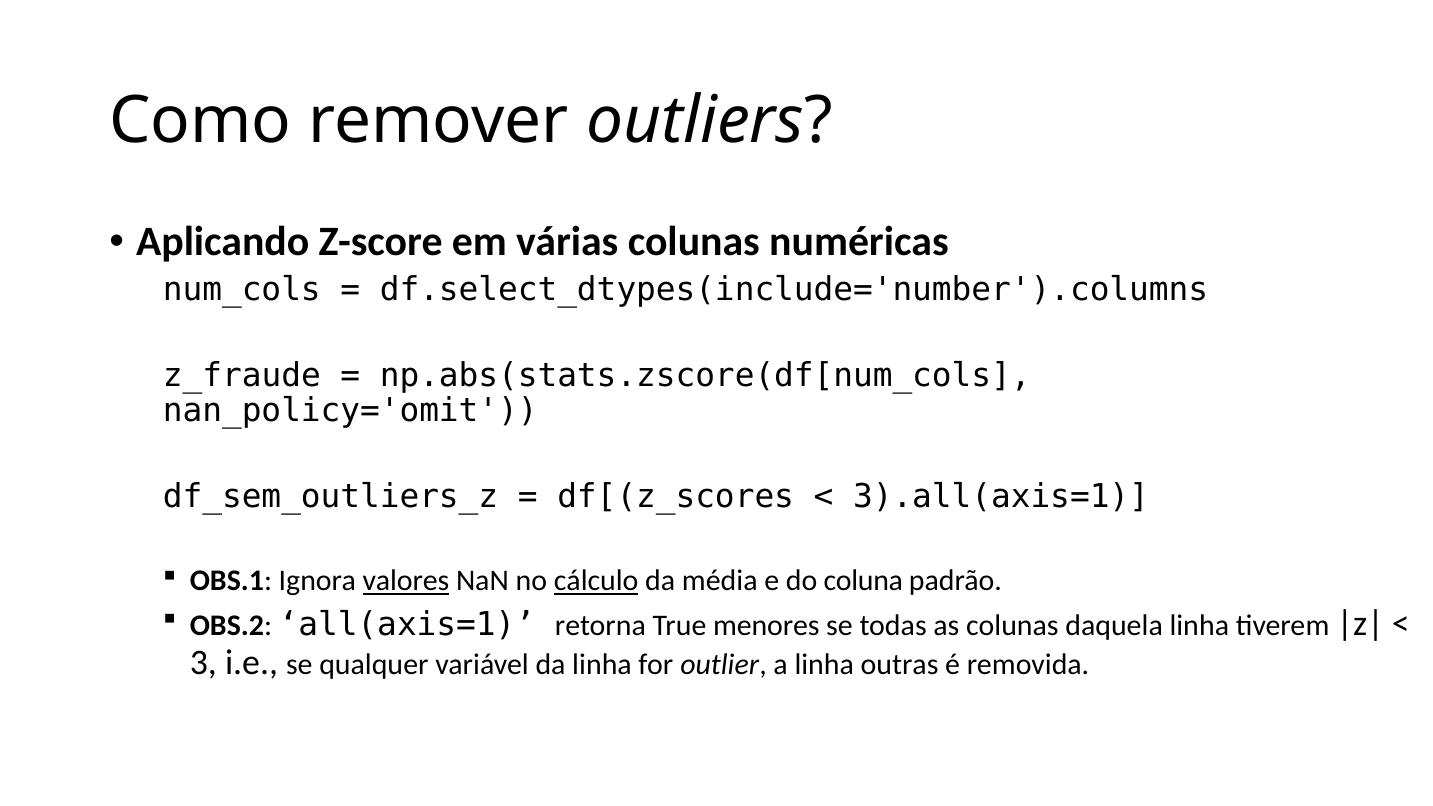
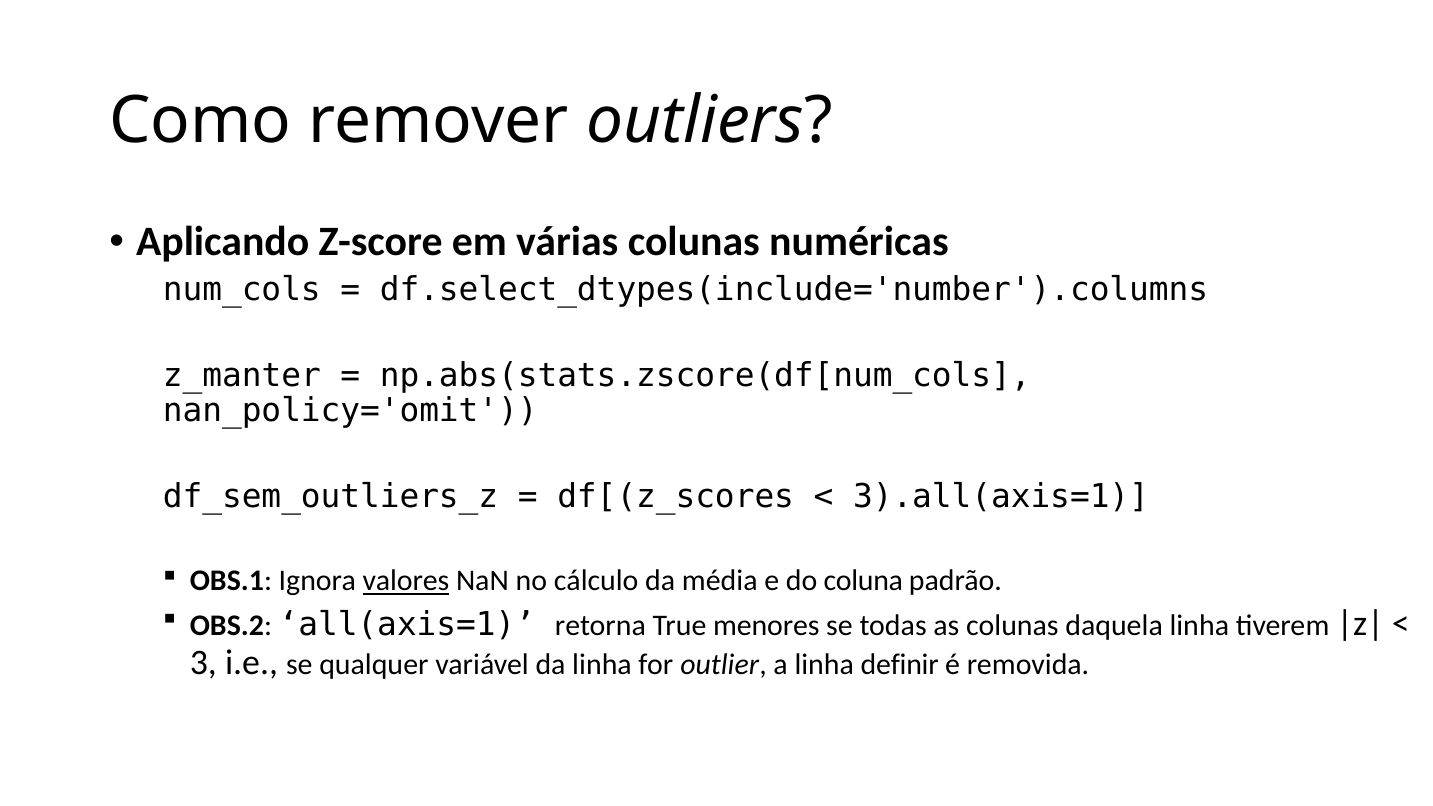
z_fraude: z_fraude -> z_manter
cálculo underline: present -> none
outras: outras -> definir
